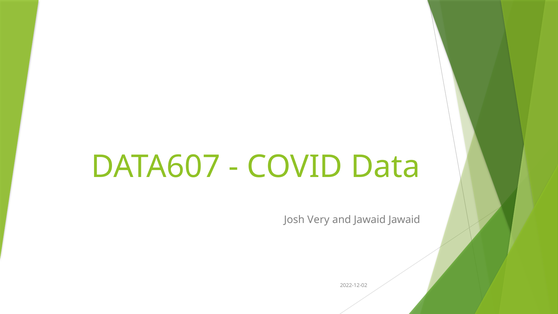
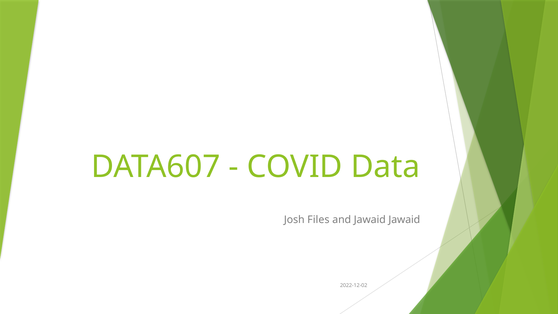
Very: Very -> Files
